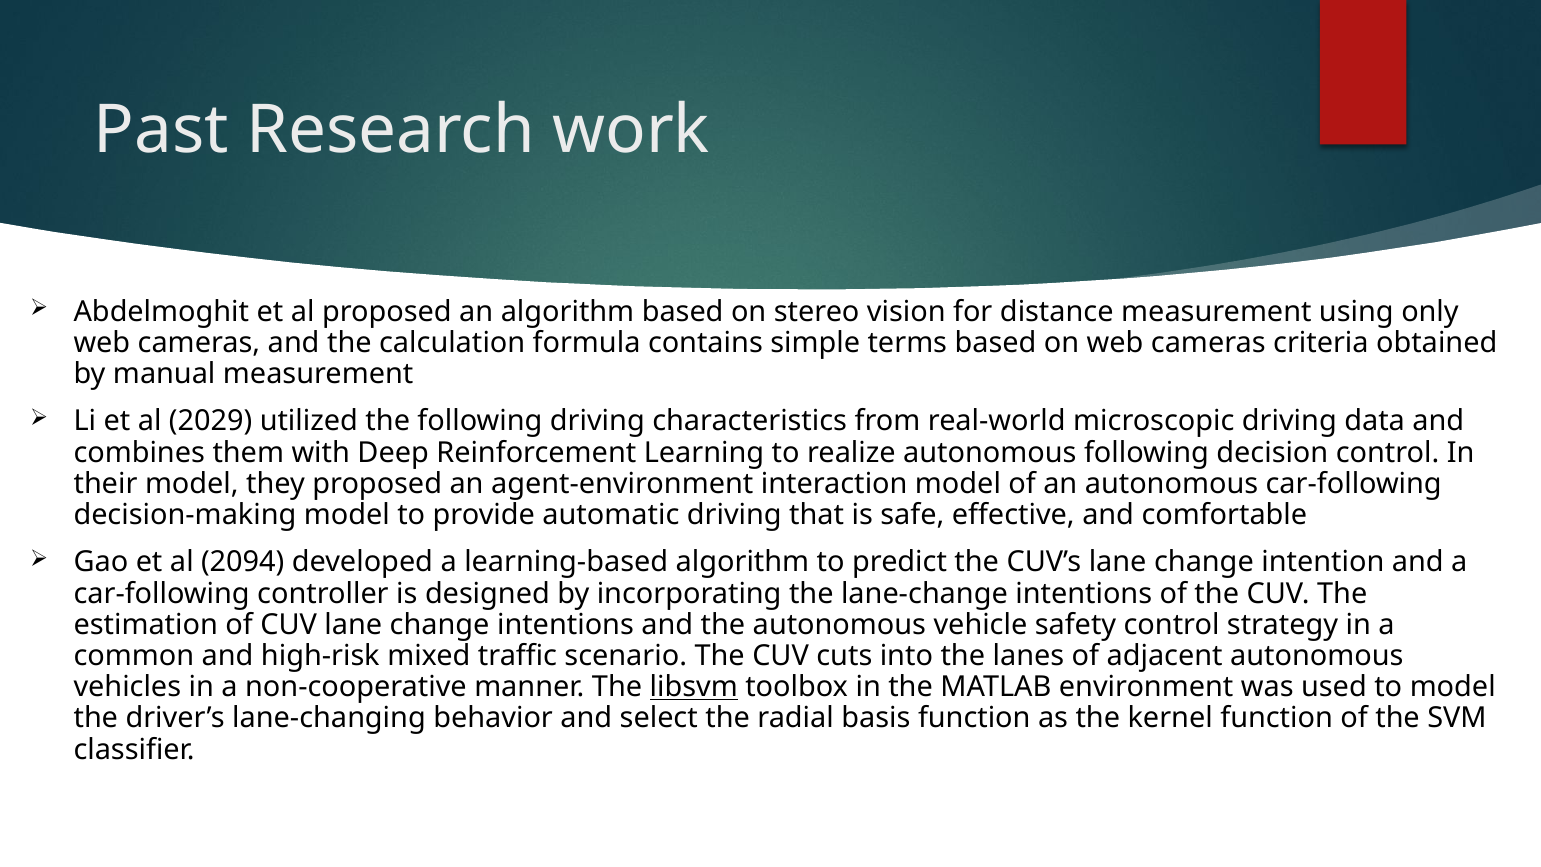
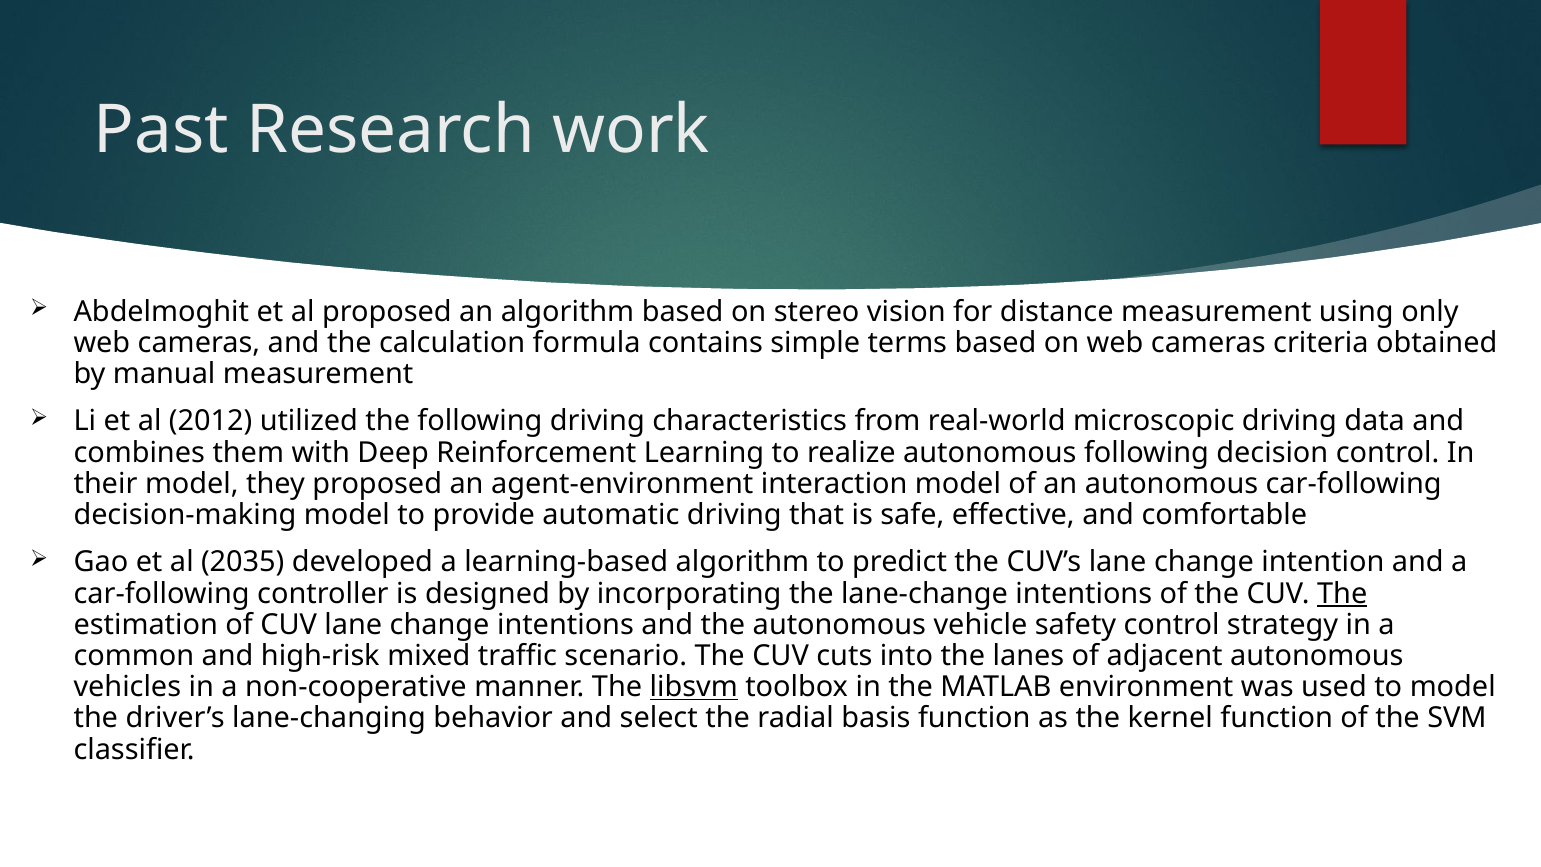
2029: 2029 -> 2012
2094: 2094 -> 2035
The at (1342, 593) underline: none -> present
